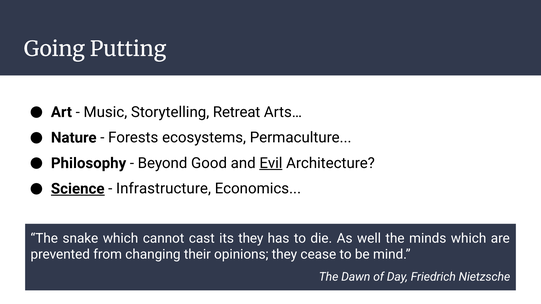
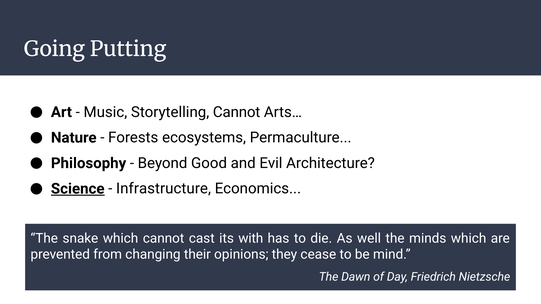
Storytelling Retreat: Retreat -> Cannot
Evil underline: present -> none
its they: they -> with
